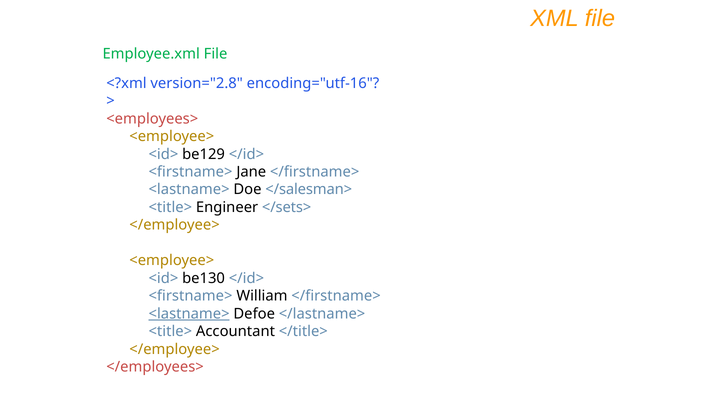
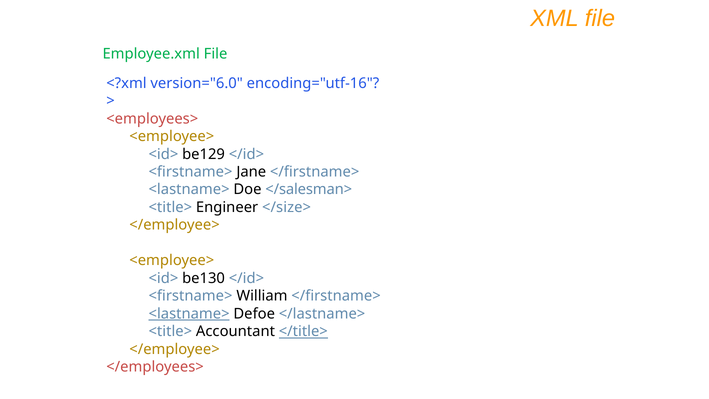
version="2.8: version="2.8 -> version="6.0
</sets>: </sets> -> </size>
</title> underline: none -> present
